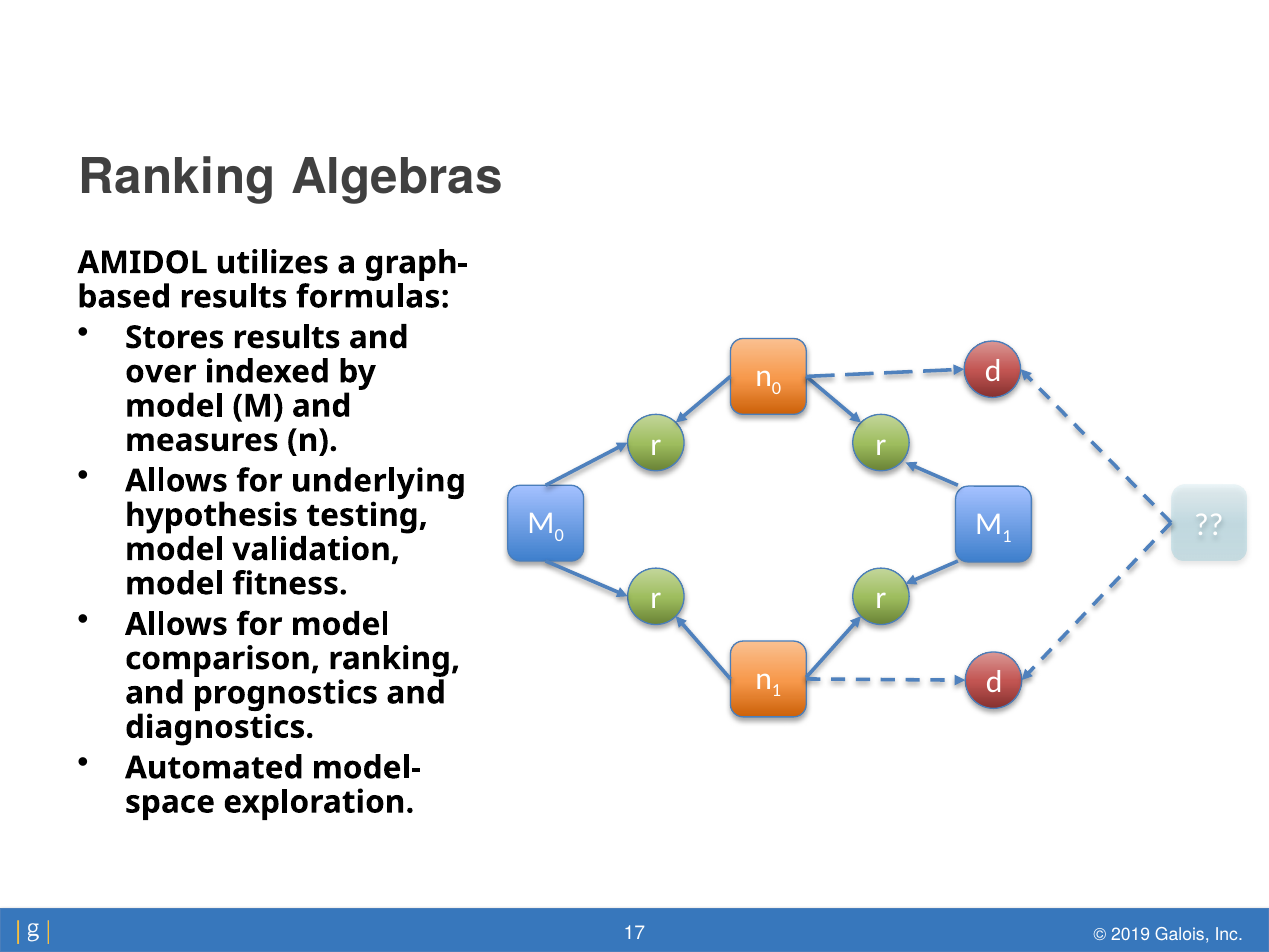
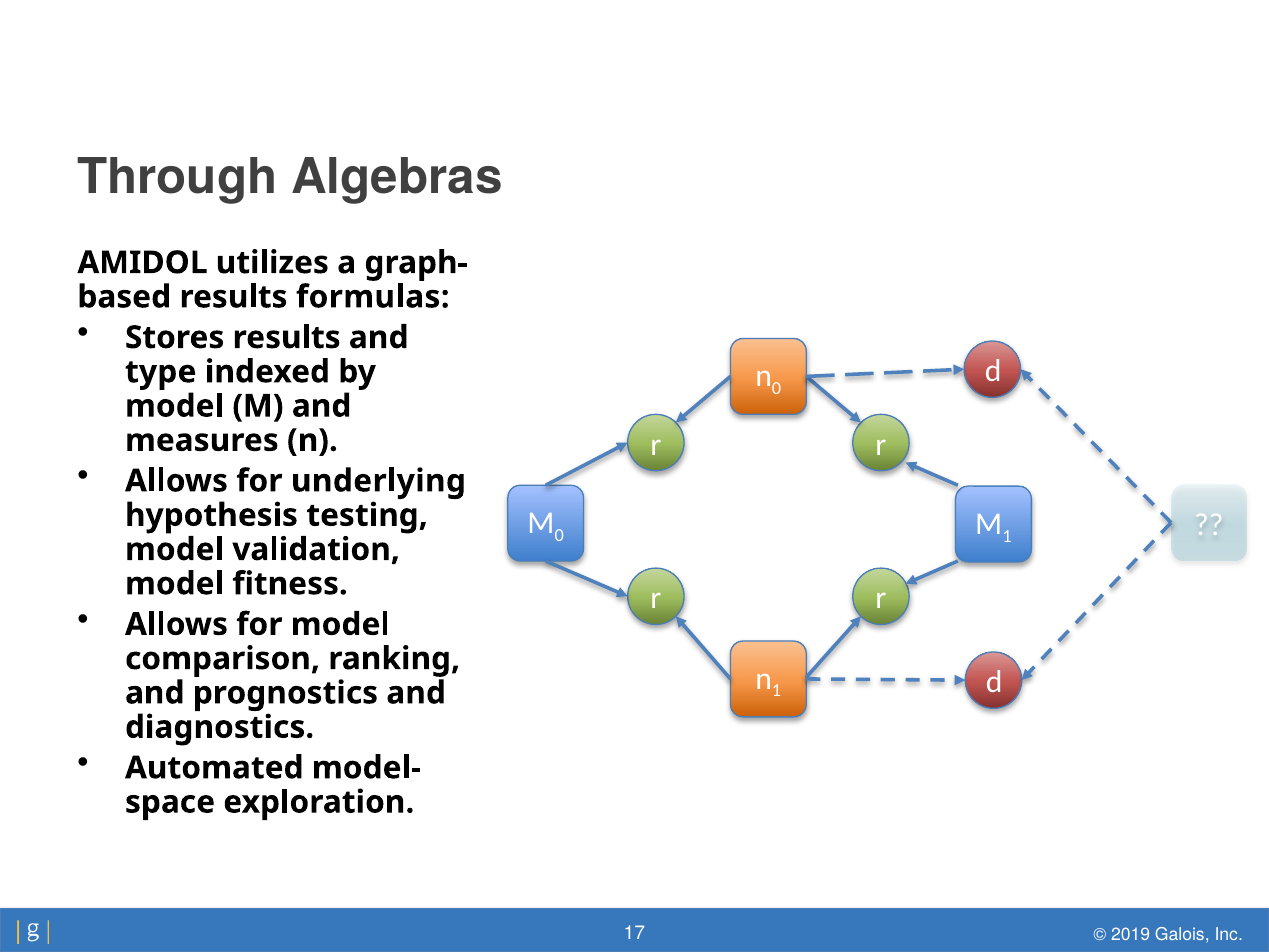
Ranking at (177, 177): Ranking -> Through
over: over -> type
